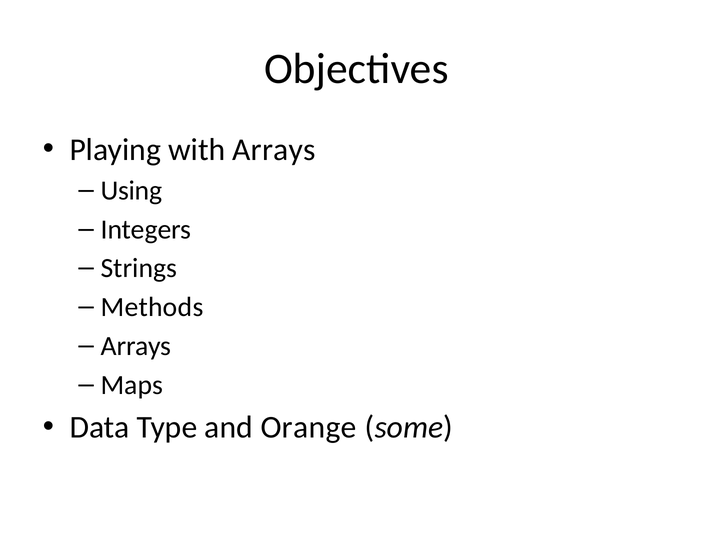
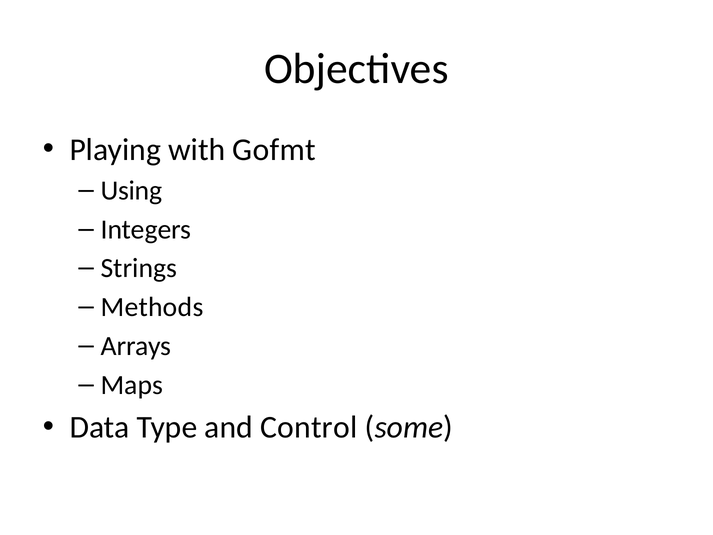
with Arrays: Arrays -> Gofmt
Orange: Orange -> Control
